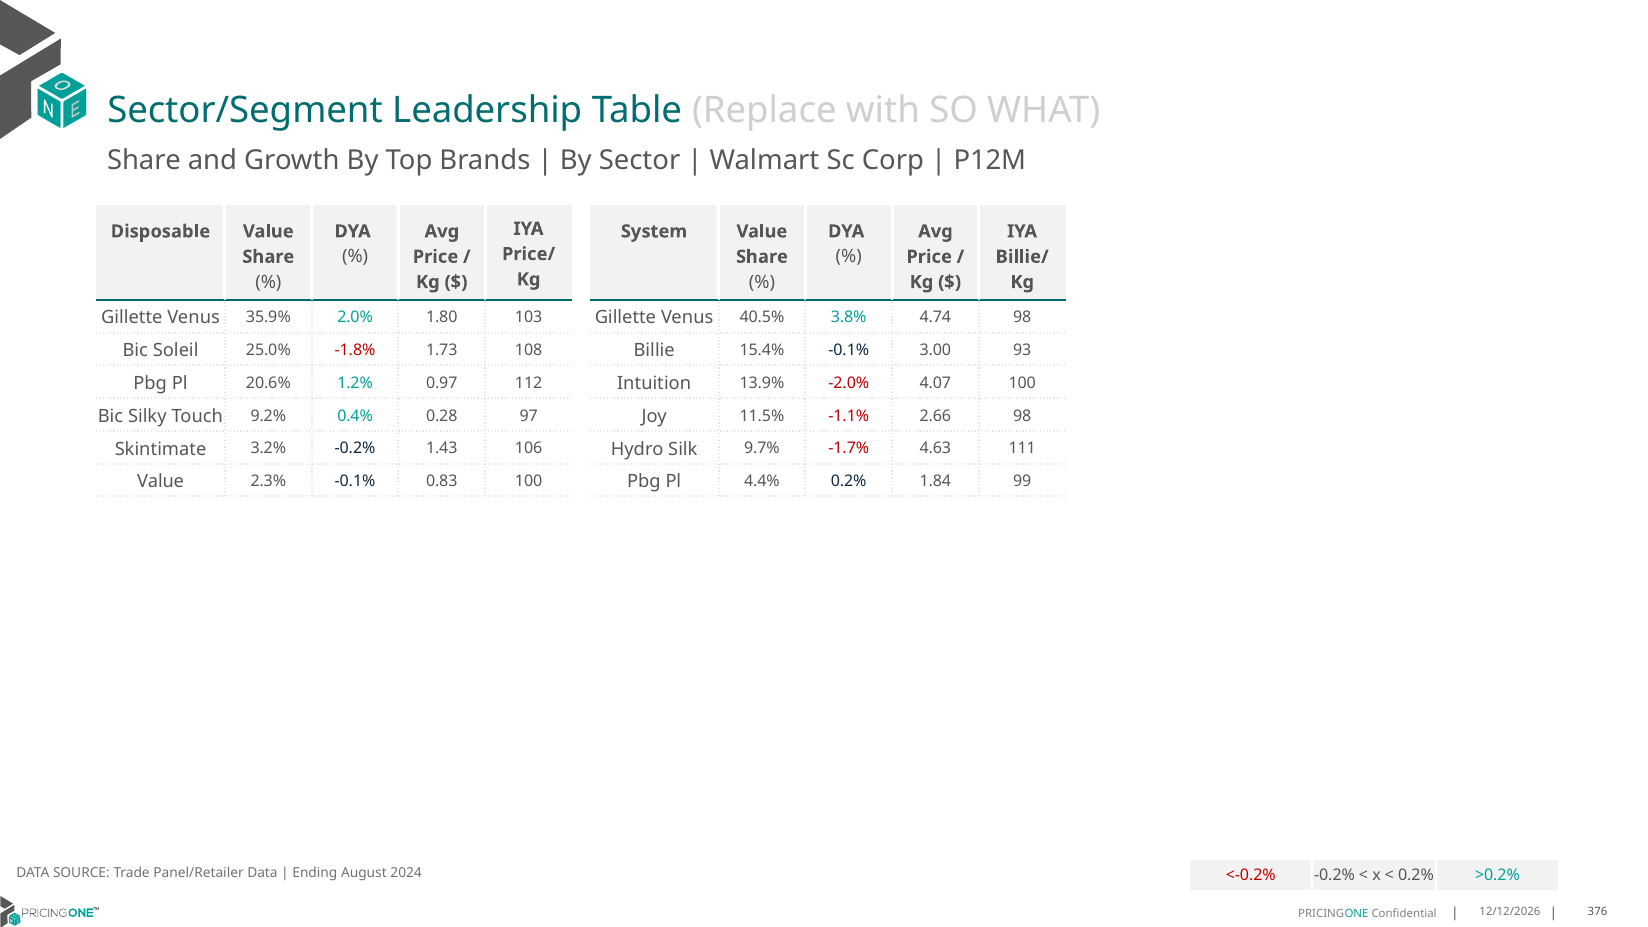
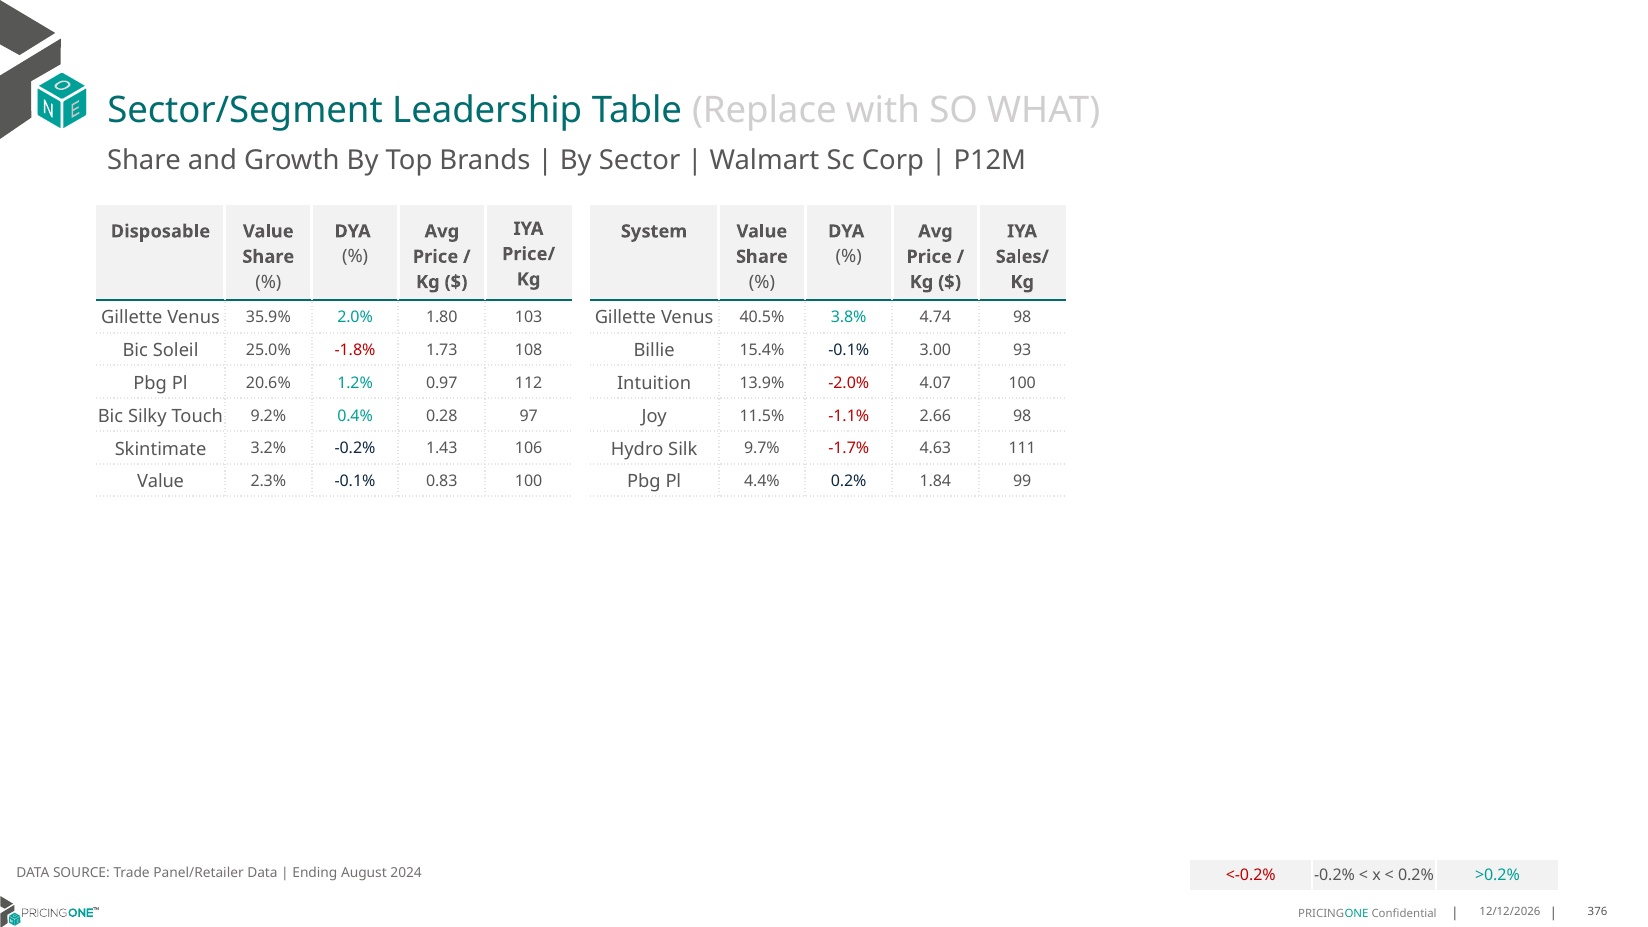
Billie/: Billie/ -> Sales/
